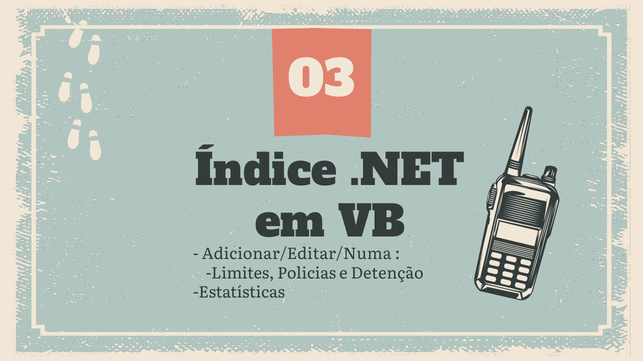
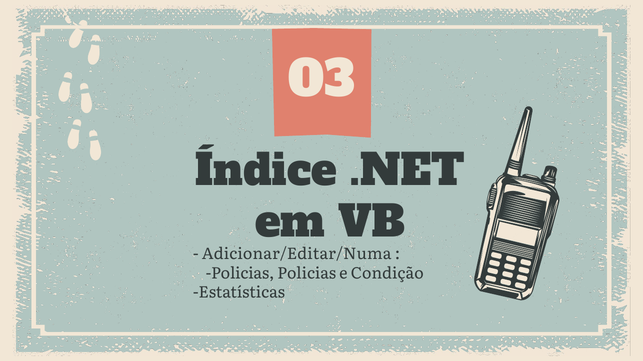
Limites at (240, 274): Limites -> Policias
Detenção: Detenção -> Condição
